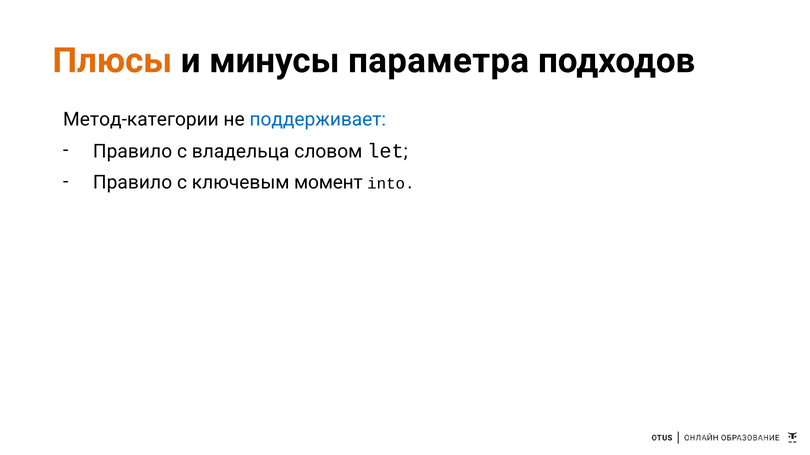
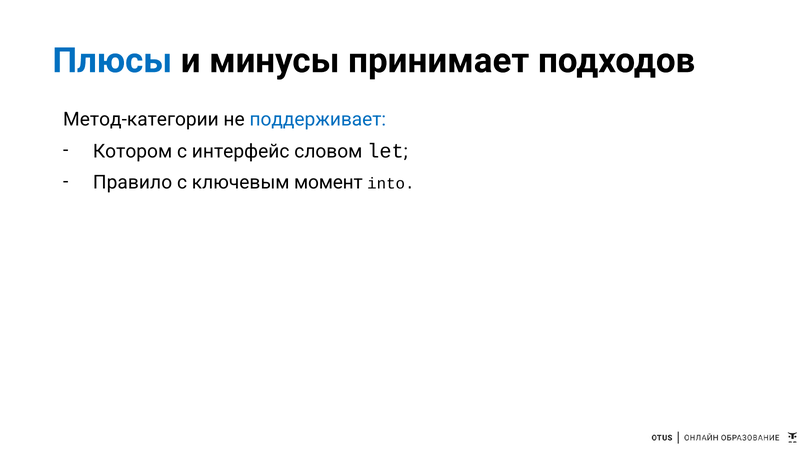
Плюсы colour: orange -> blue
параметра: параметра -> принимает
Правило at (133, 152): Правило -> Котором
владельца: владельца -> интерфейс
